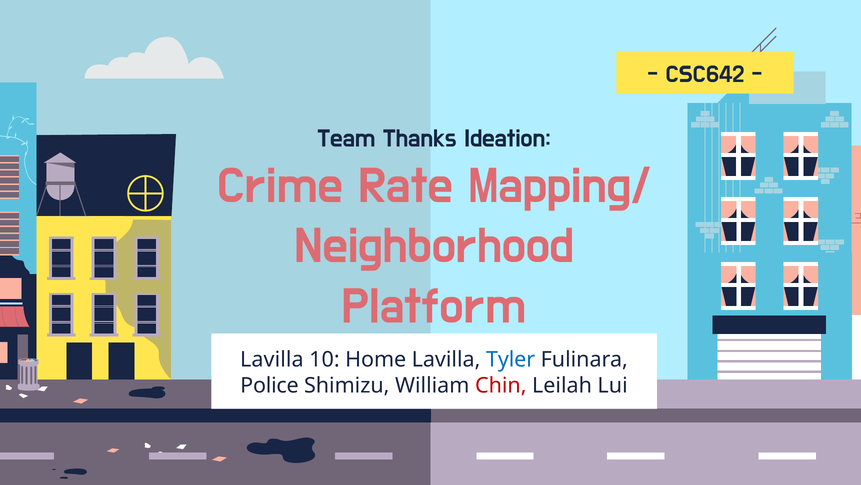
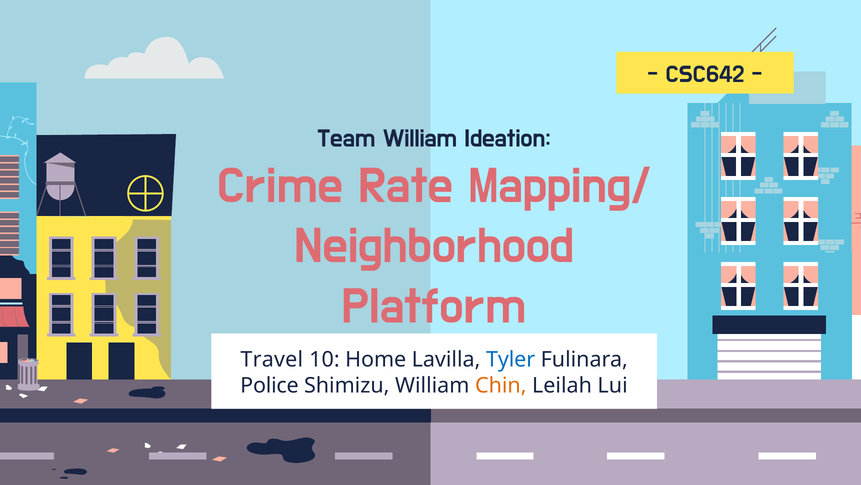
Team Thanks: Thanks -> William
Lavilla at (272, 359): Lavilla -> Travel
Chin colour: red -> orange
